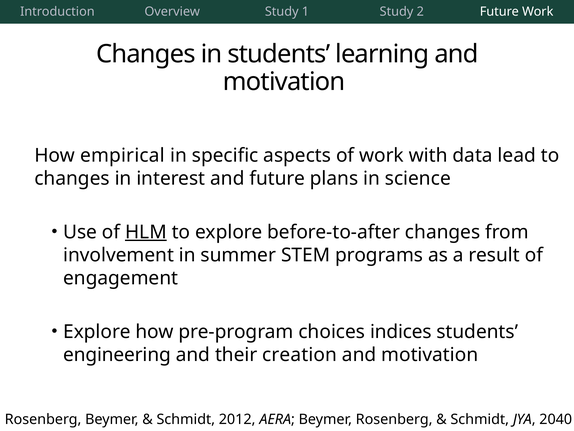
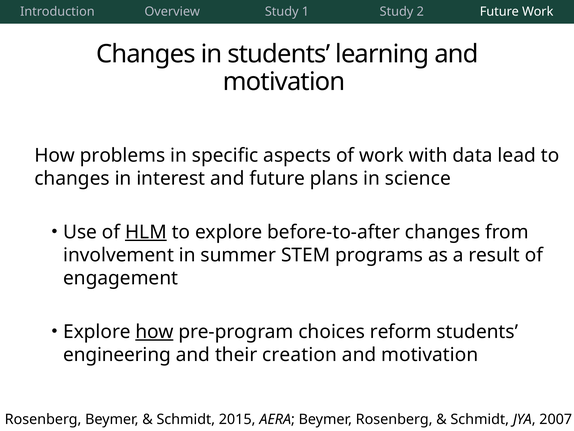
empirical: empirical -> problems
how at (155, 331) underline: none -> present
indices: indices -> reform
2012: 2012 -> 2015
2040: 2040 -> 2007
